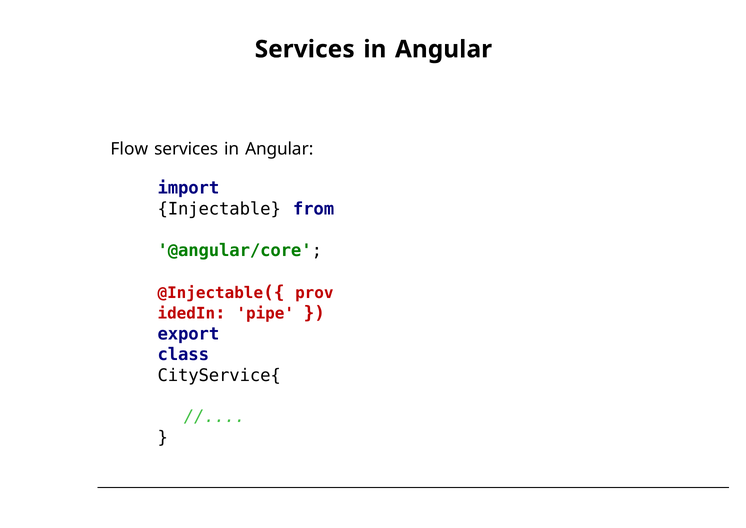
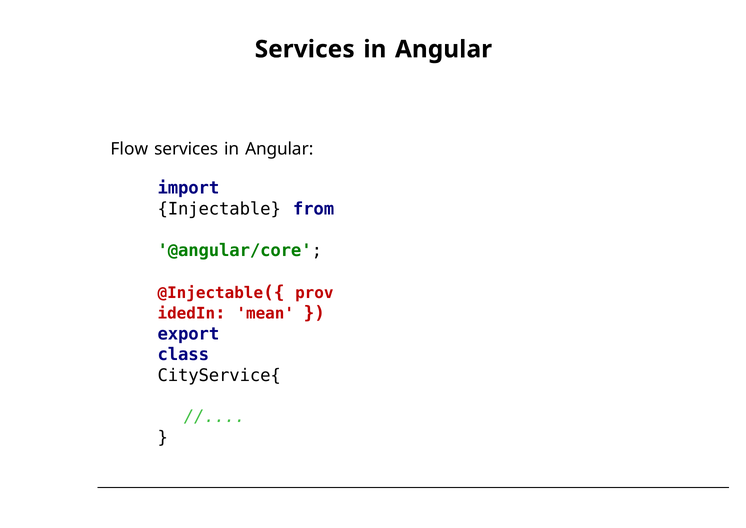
pipe: pipe -> mean
